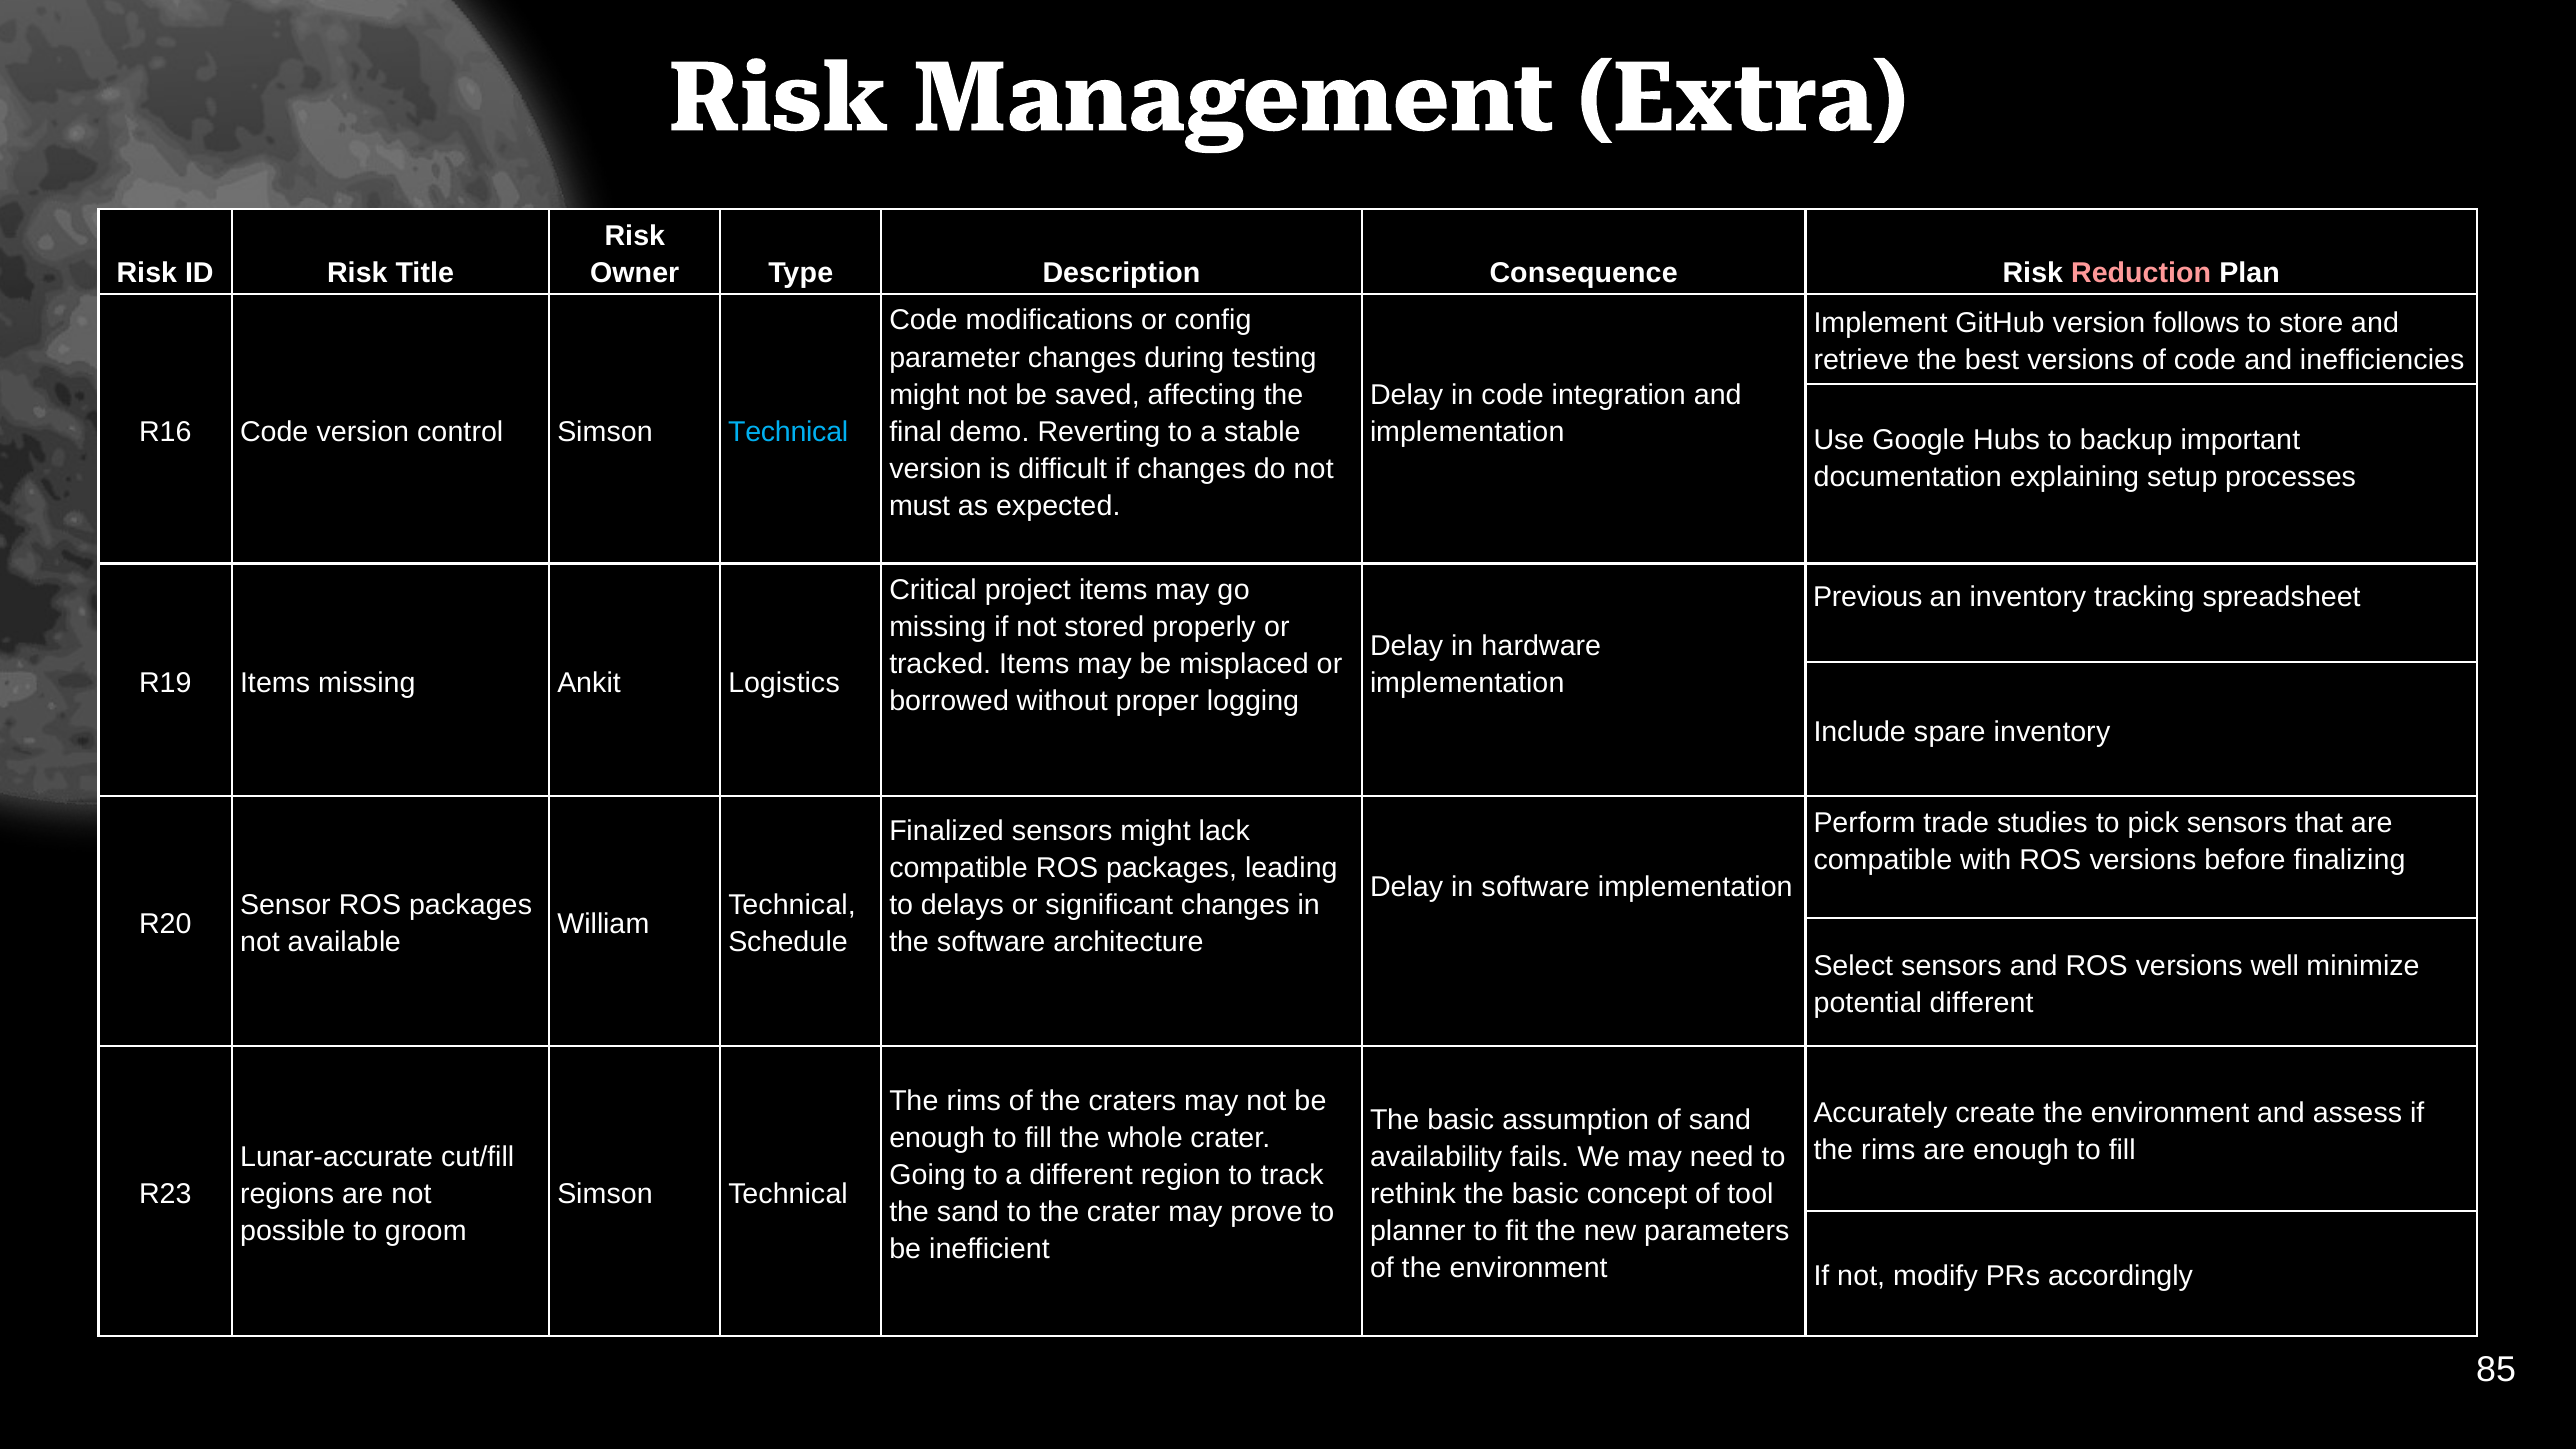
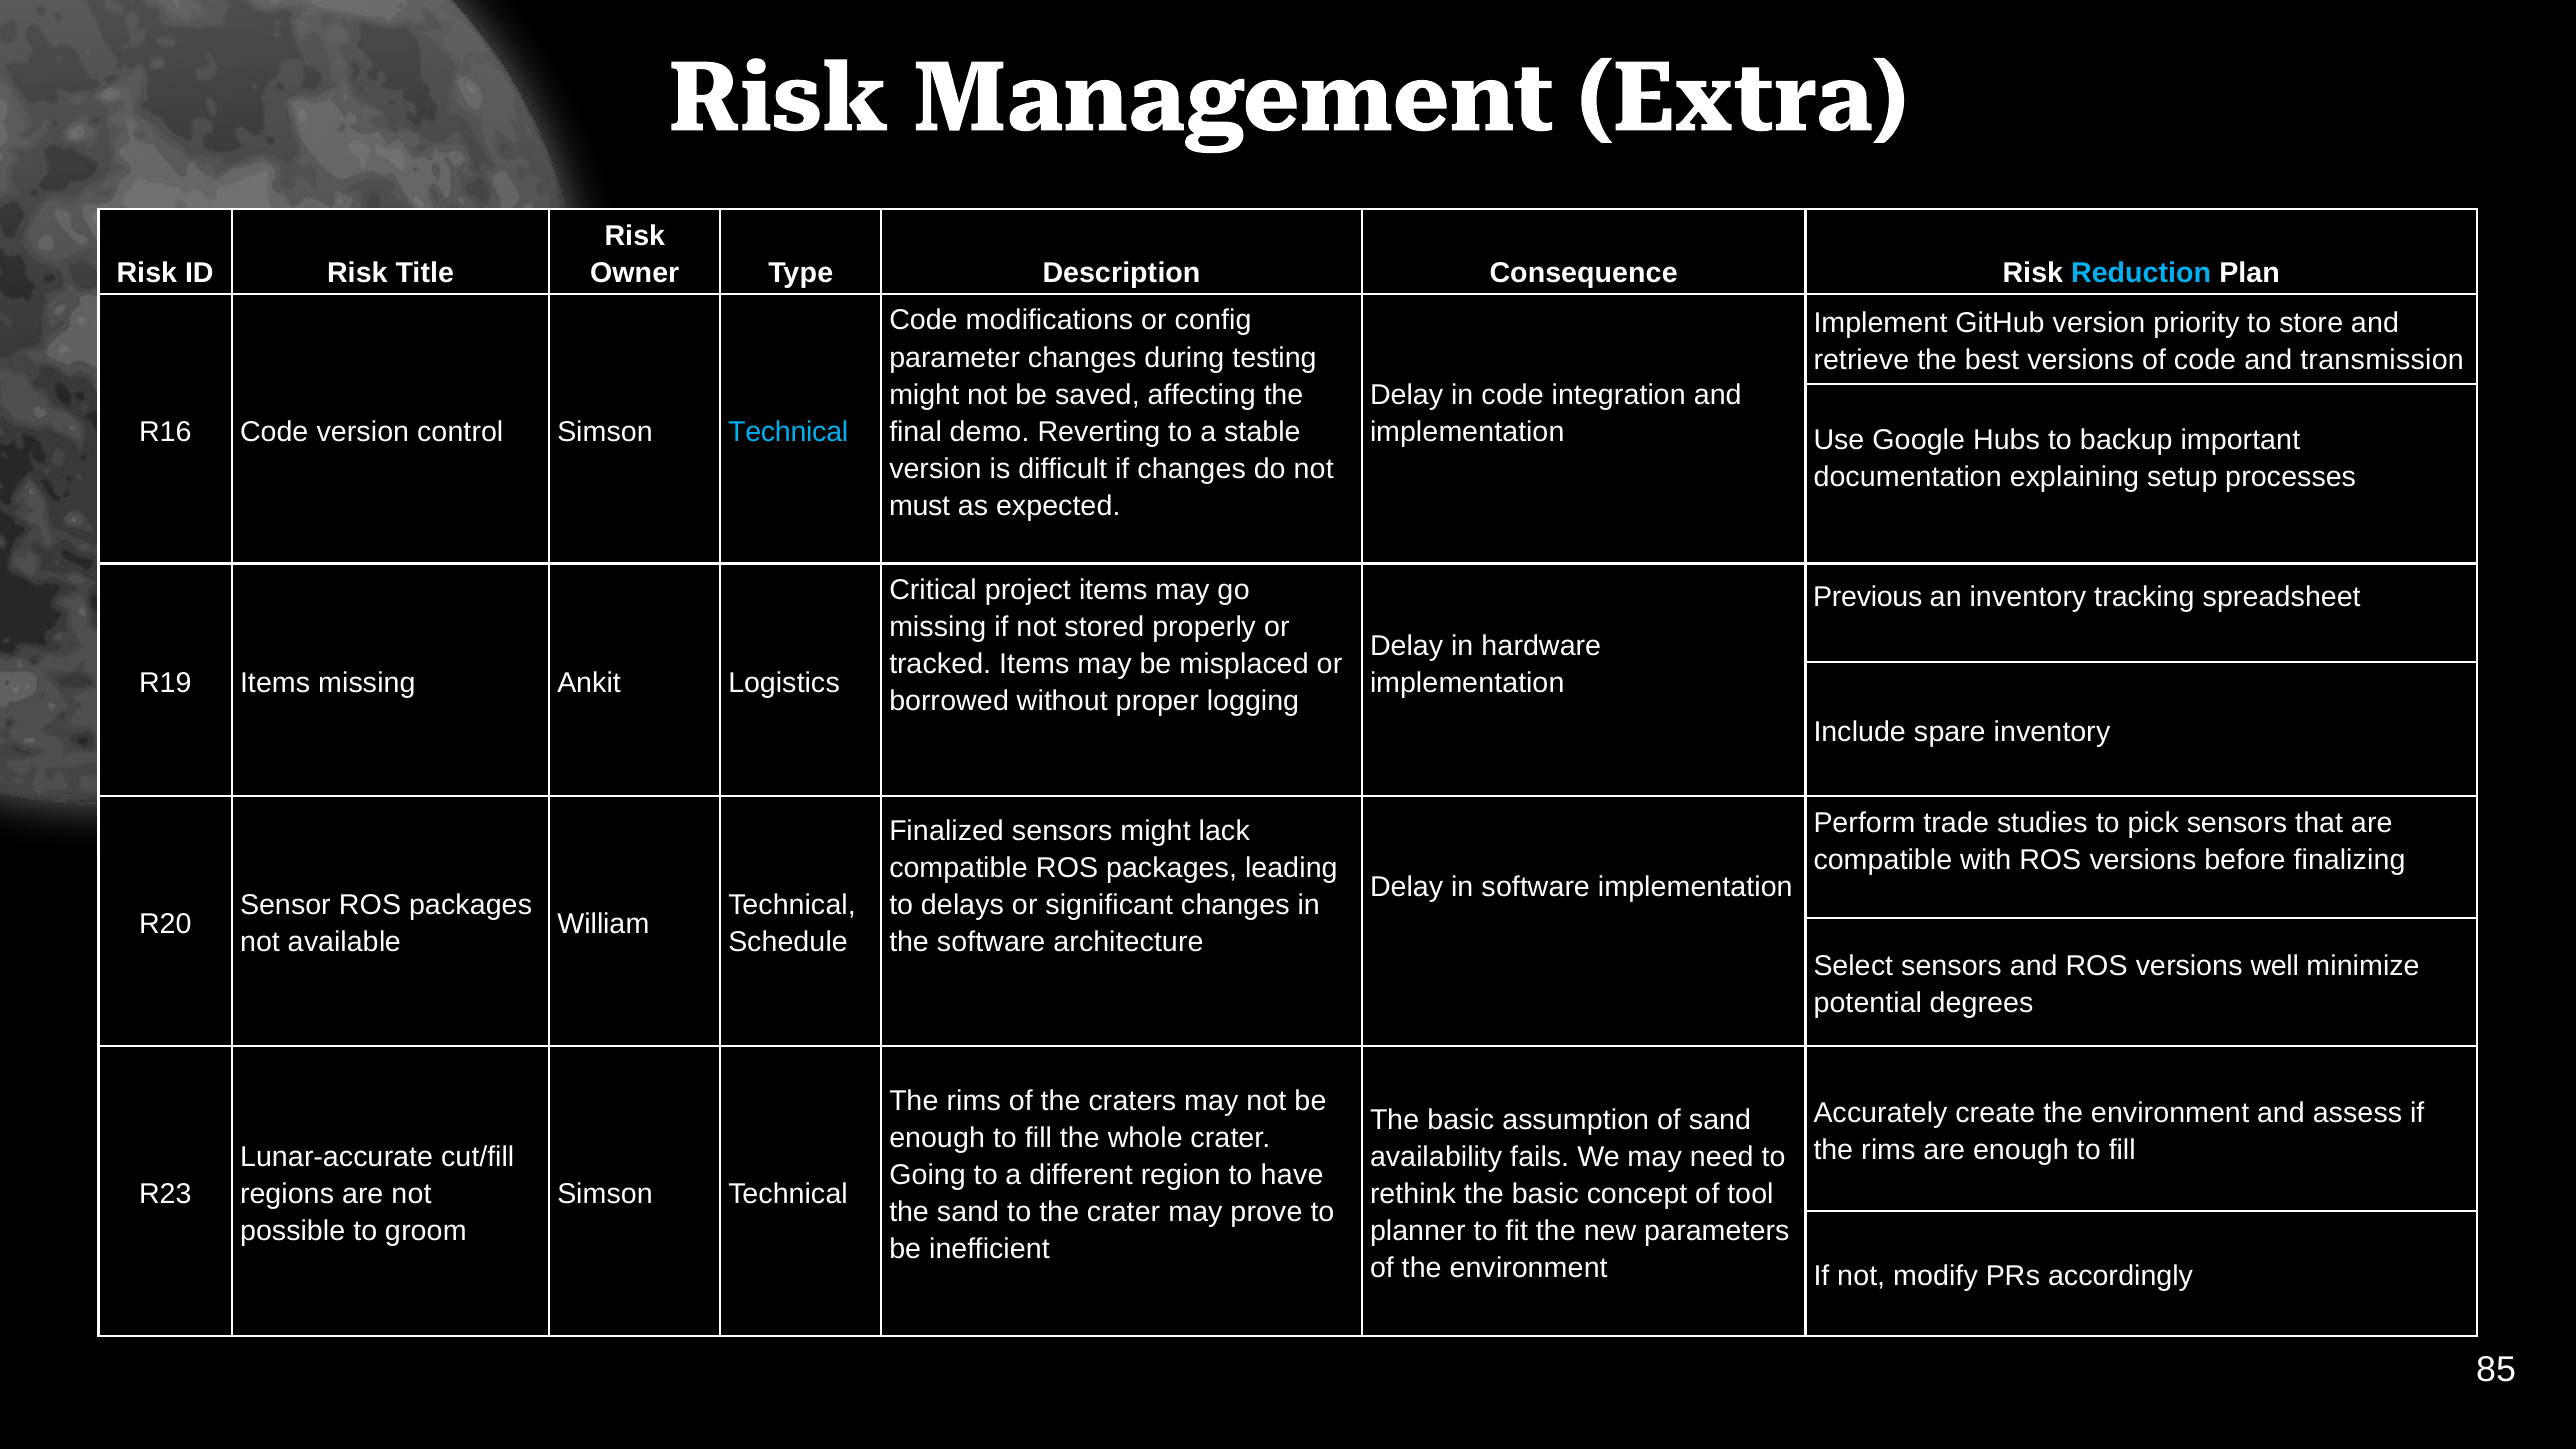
Reduction colour: pink -> light blue
follows: follows -> priority
inefficiencies: inefficiencies -> transmission
potential different: different -> degrees
track: track -> have
